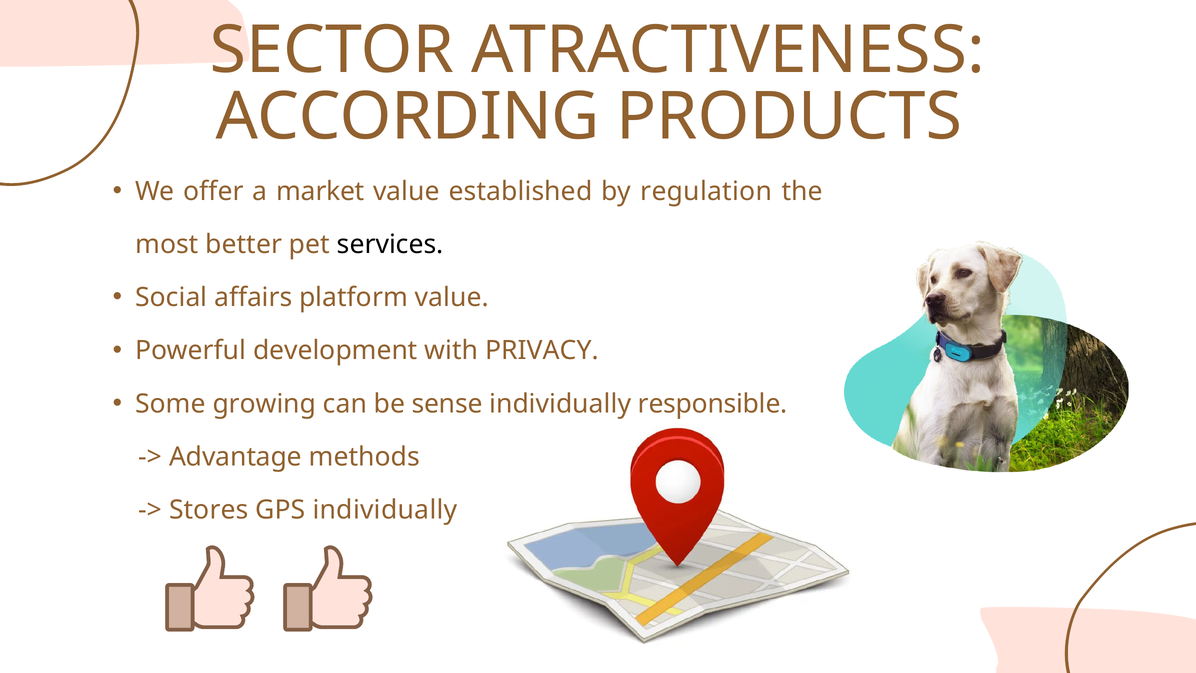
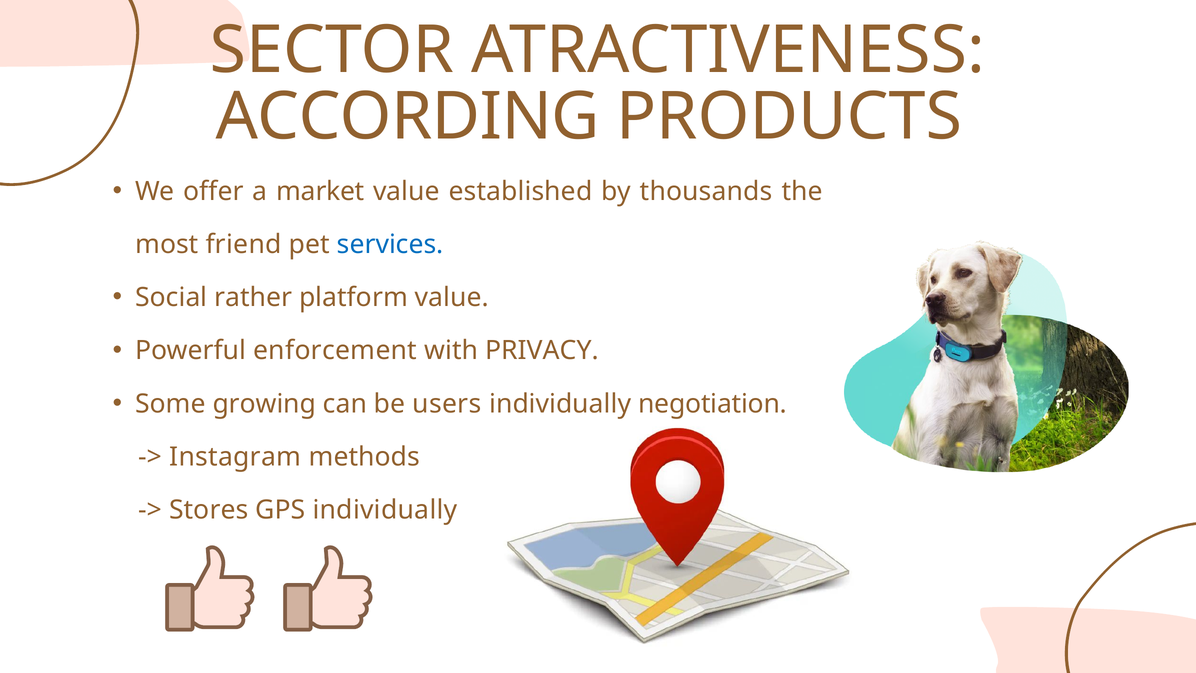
regulation: regulation -> thousands
better: better -> friend
services colour: black -> blue
affairs: affairs -> rather
development: development -> enforcement
sense: sense -> users
responsible: responsible -> negotiation
Advantage: Advantage -> Instagram
